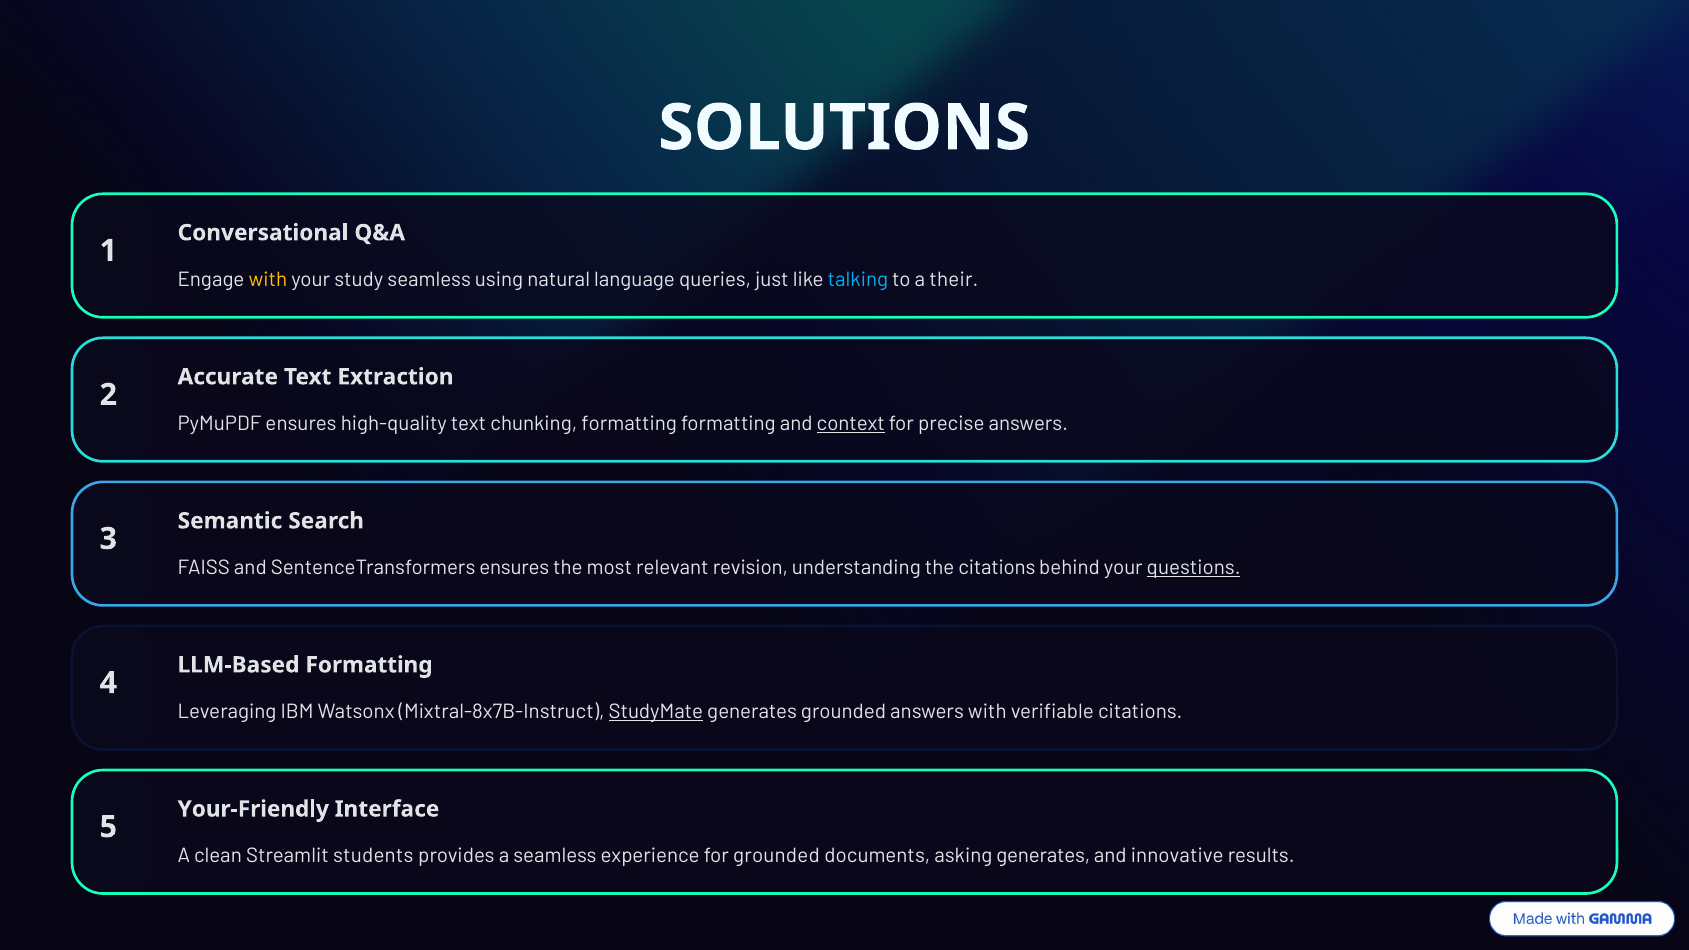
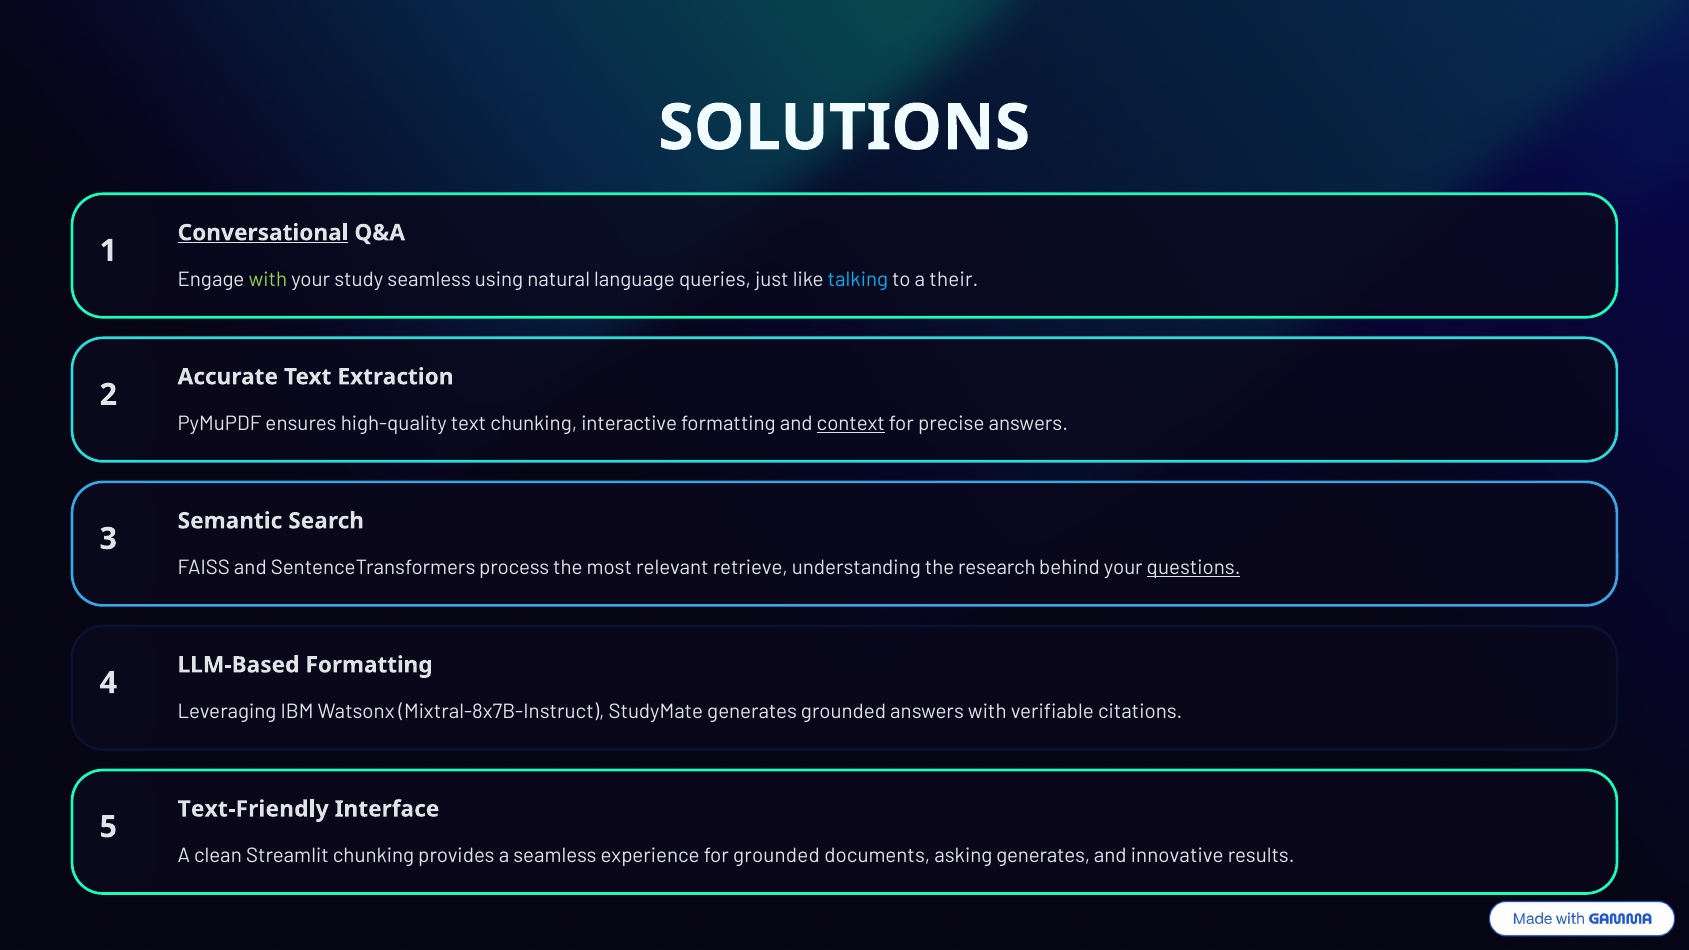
Conversational underline: none -> present
with at (268, 279) colour: yellow -> light green
chunking formatting: formatting -> interactive
SentenceTransformers ensures: ensures -> process
revision: revision -> retrieve
the citations: citations -> research
StudyMate underline: present -> none
Your-Friendly: Your-Friendly -> Text-Friendly
Streamlit students: students -> chunking
